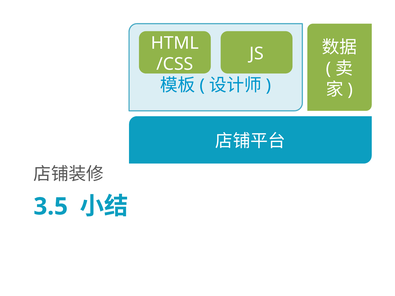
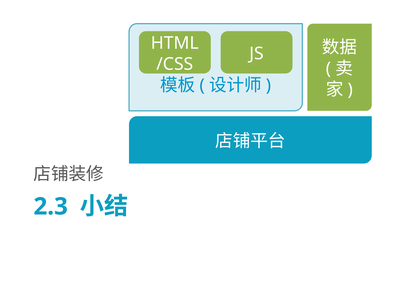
3.5: 3.5 -> 2.3
